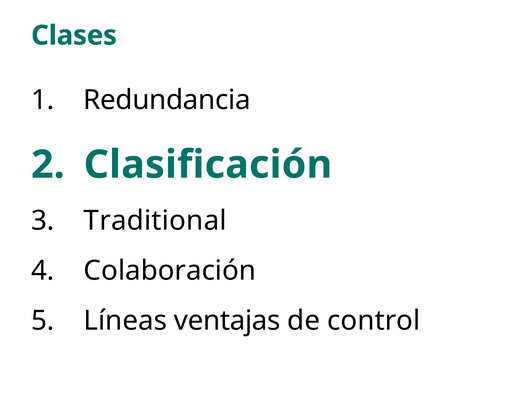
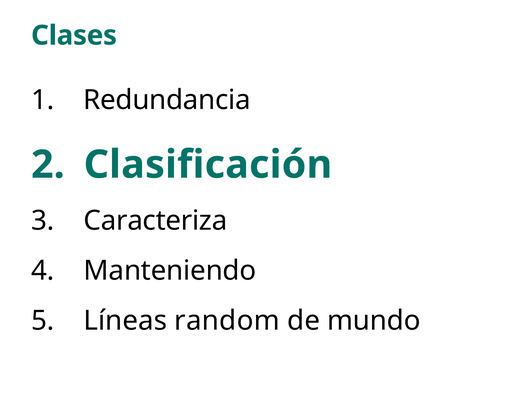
Traditional: Traditional -> Caracteriza
Colaboración: Colaboración -> Manteniendo
ventajas: ventajas -> random
control: control -> mundo
